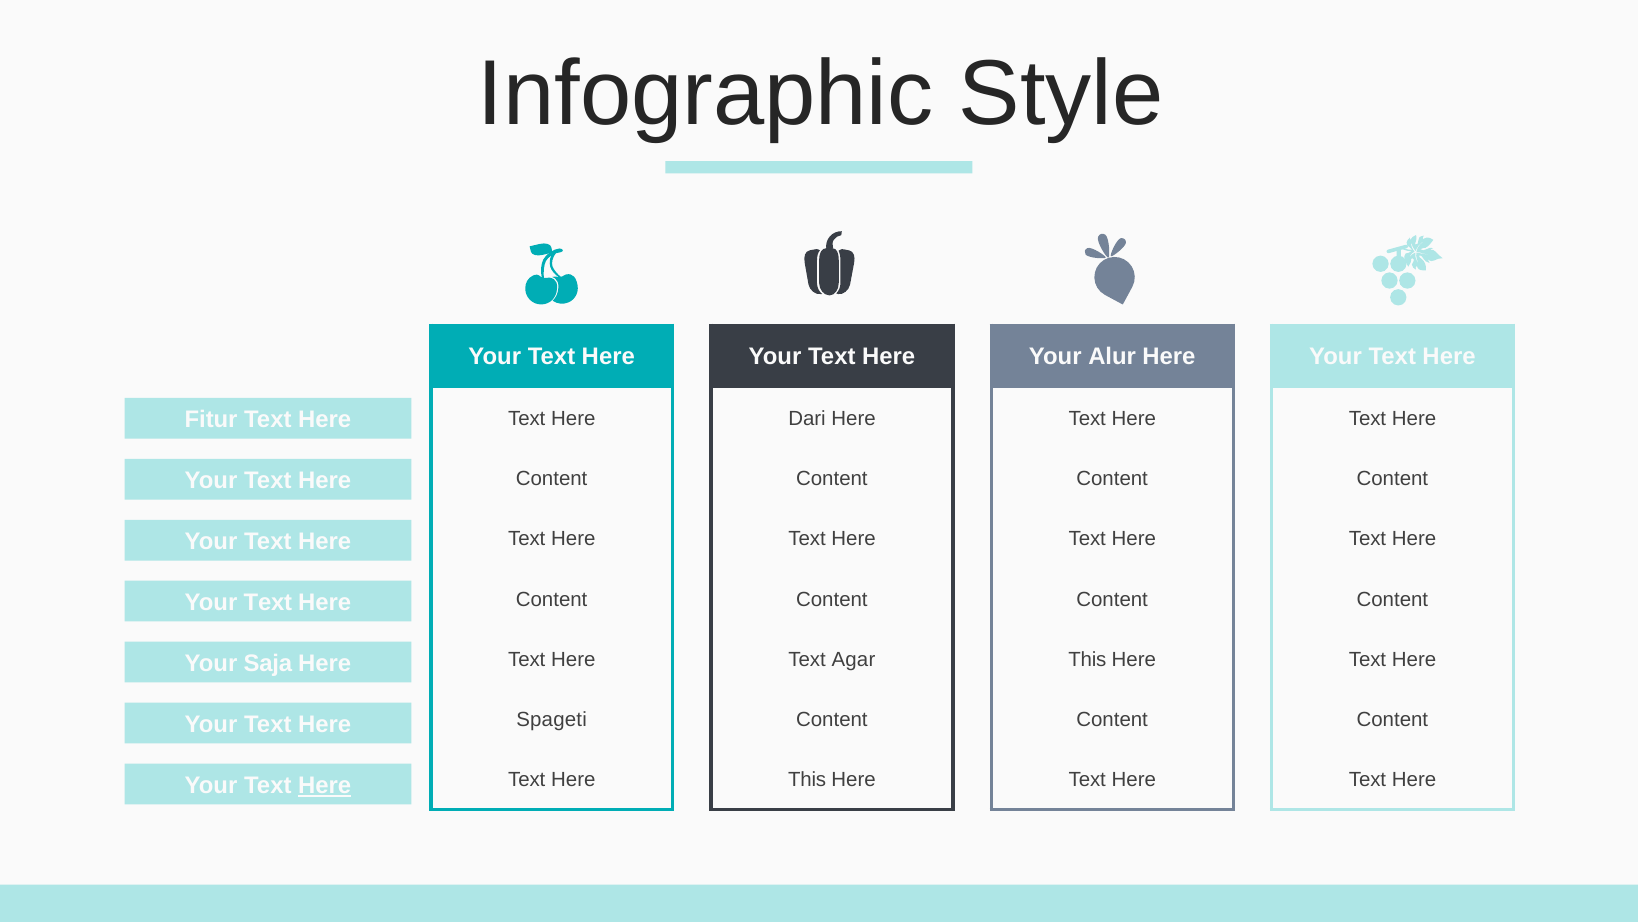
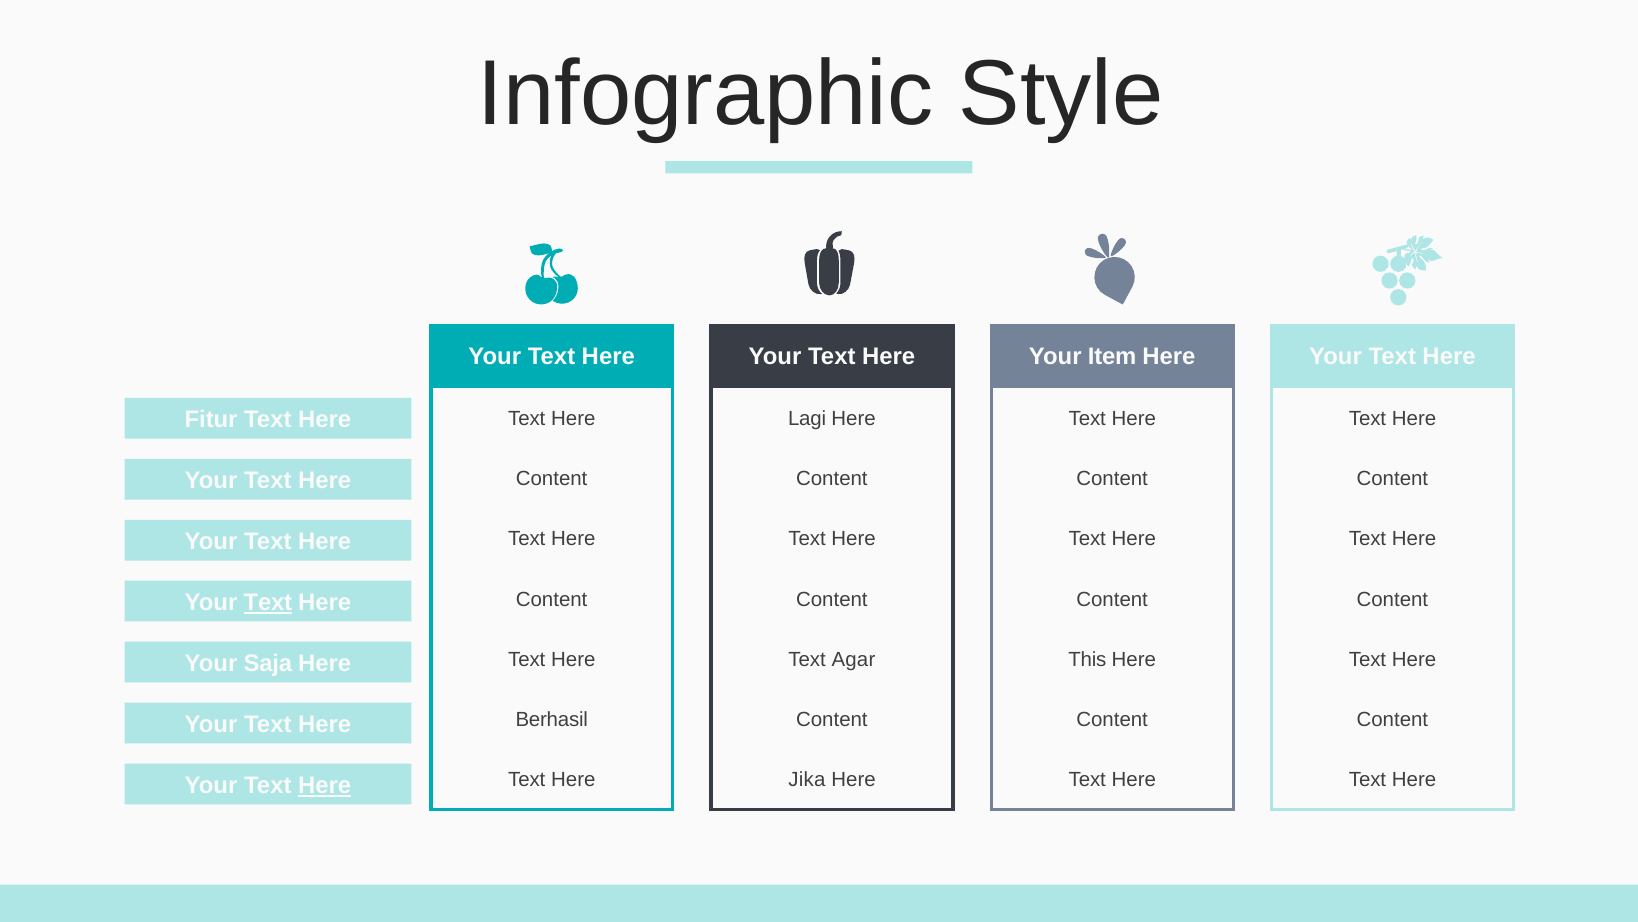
Alur: Alur -> Item
Dari: Dari -> Lagi
Text at (268, 602) underline: none -> present
Spageti: Spageti -> Berhasil
This at (807, 779): This -> Jika
